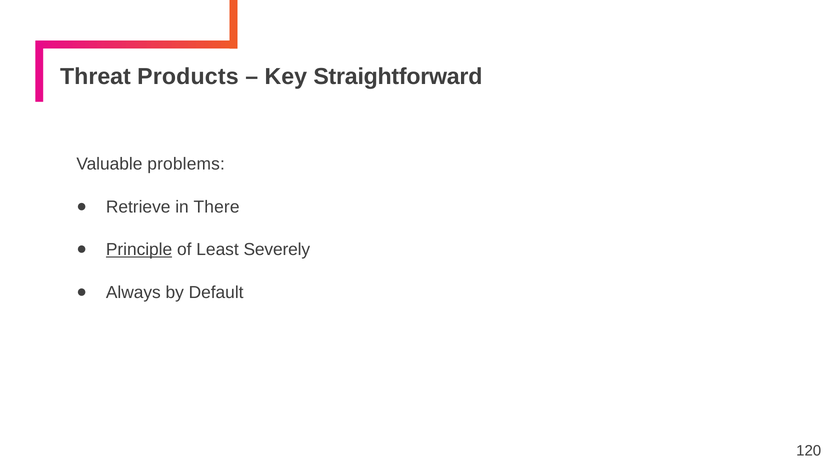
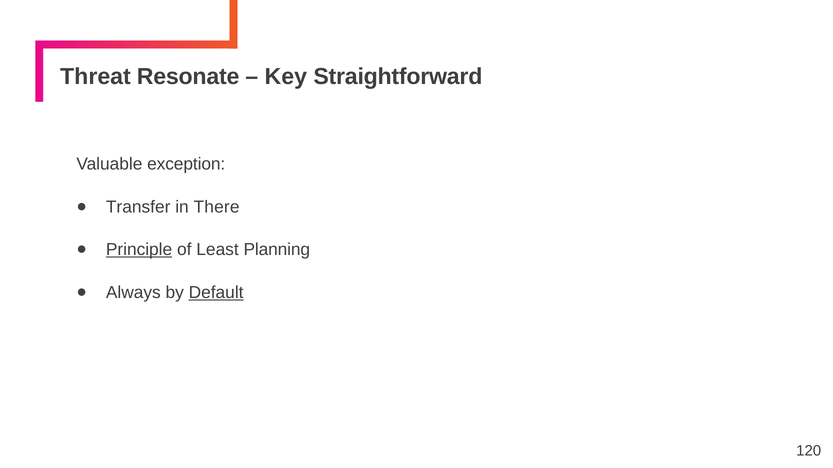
Products: Products -> Resonate
problems: problems -> exception
Retrieve: Retrieve -> Transfer
Severely: Severely -> Planning
Default underline: none -> present
